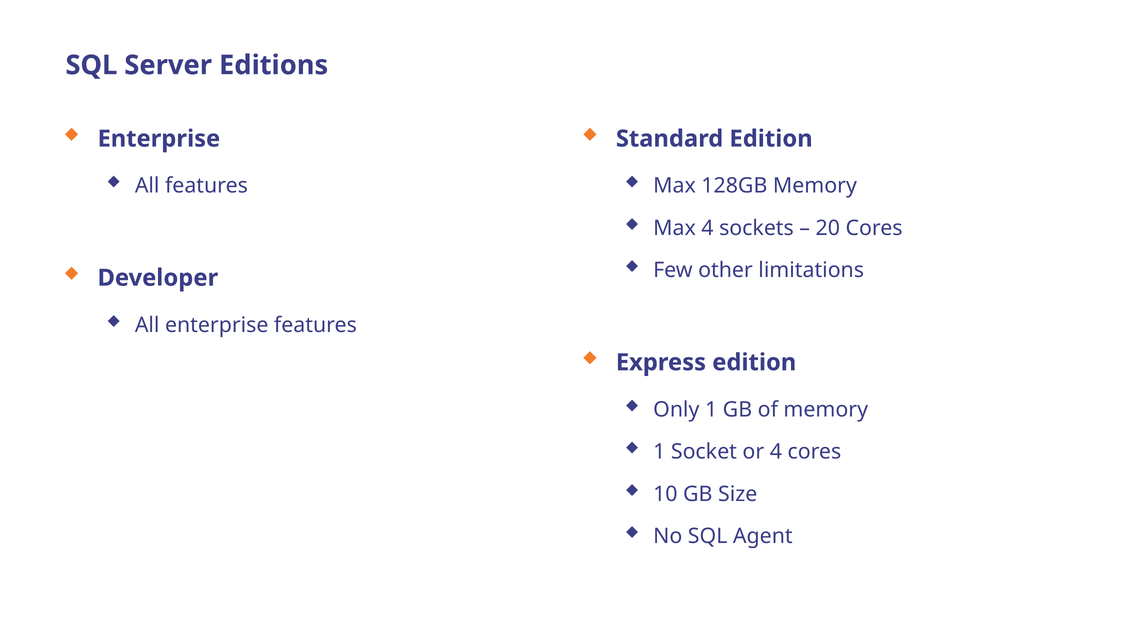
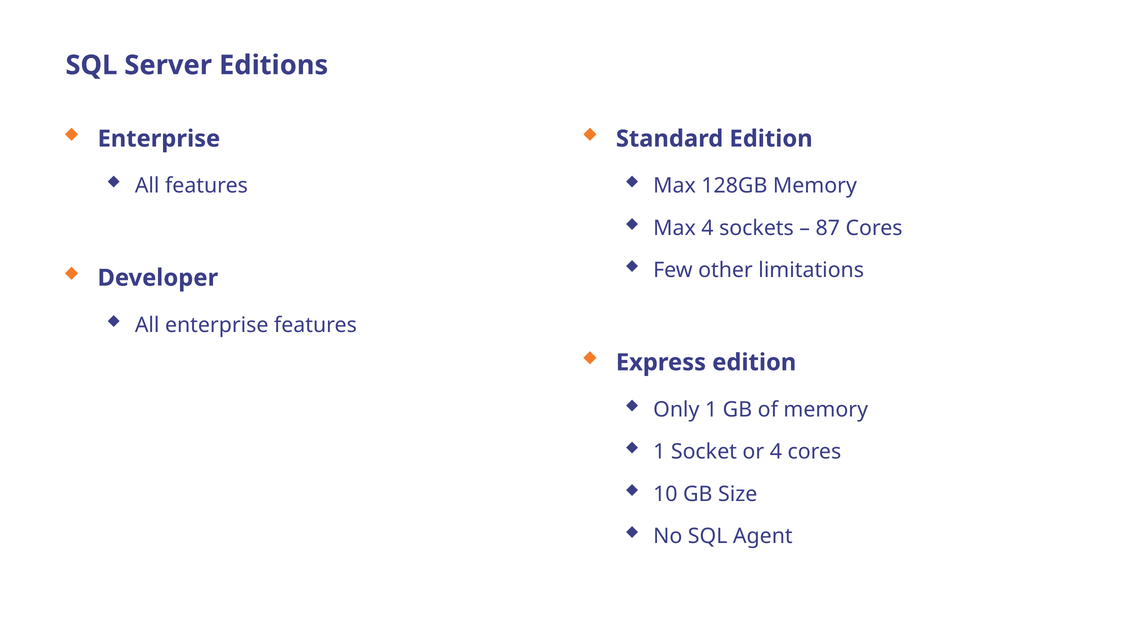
20: 20 -> 87
